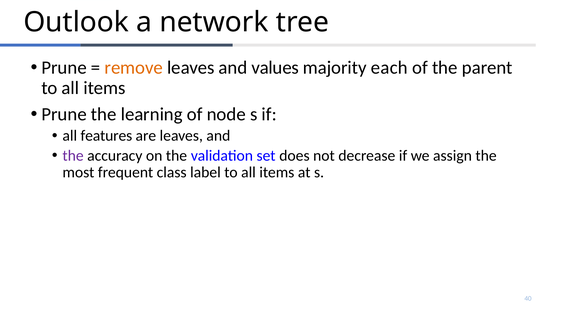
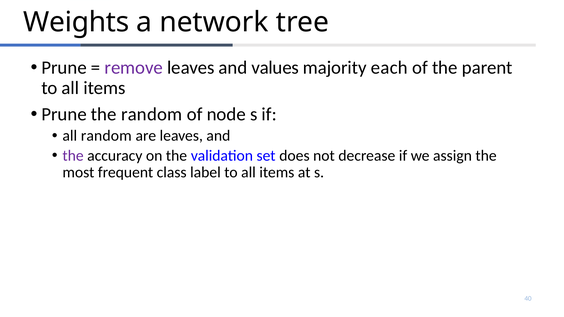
Outlook: Outlook -> Weights
remove colour: orange -> purple
the learning: learning -> random
all features: features -> random
